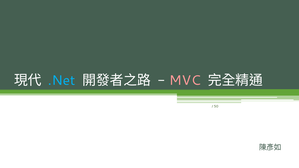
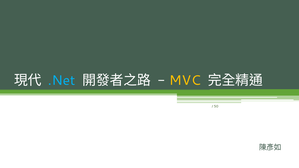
MVC colour: pink -> yellow
